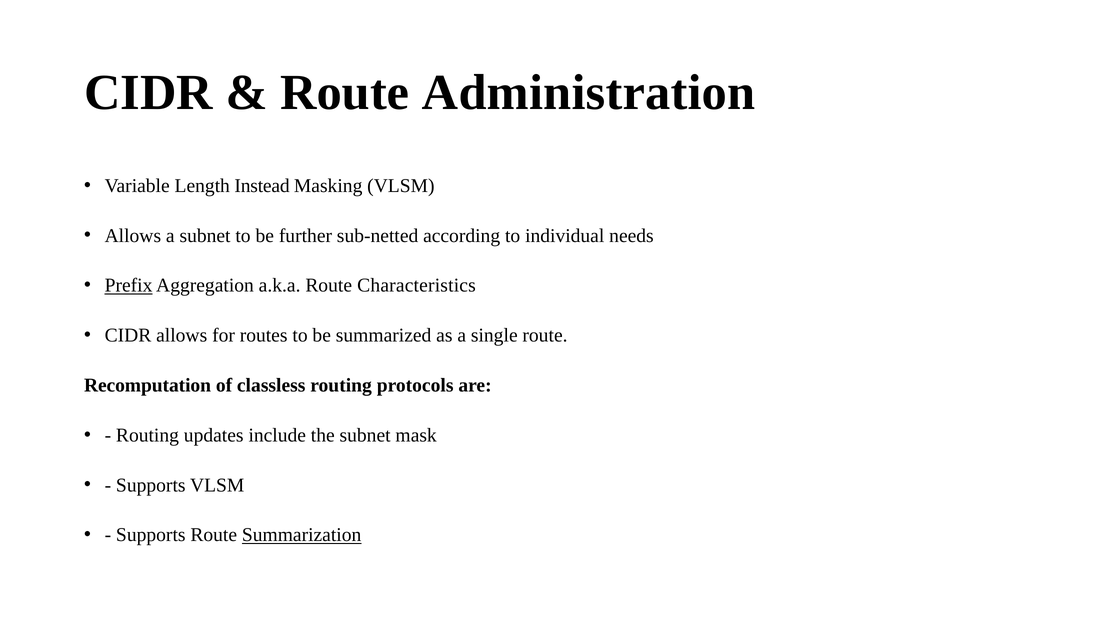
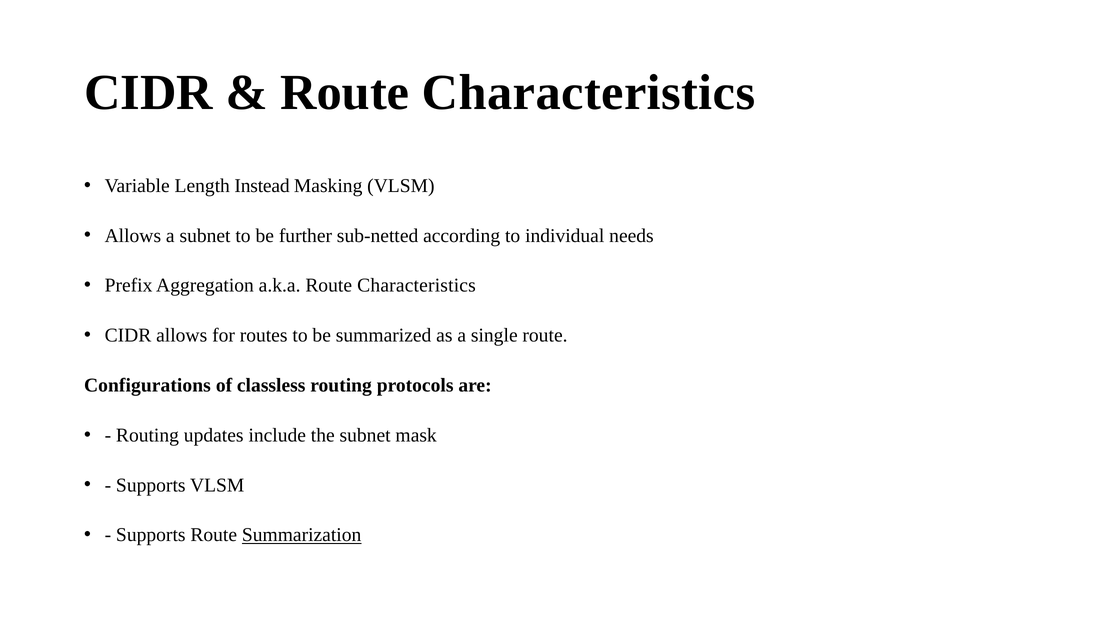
Administration at (589, 93): Administration -> Characteristics
Prefix underline: present -> none
Recomputation: Recomputation -> Configurations
